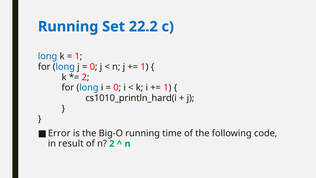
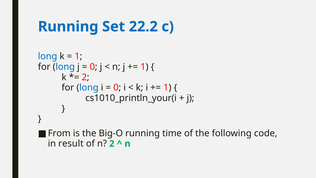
cs1010_println_hard(i: cs1010_println_hard(i -> cs1010_println_your(i
Error: Error -> From
